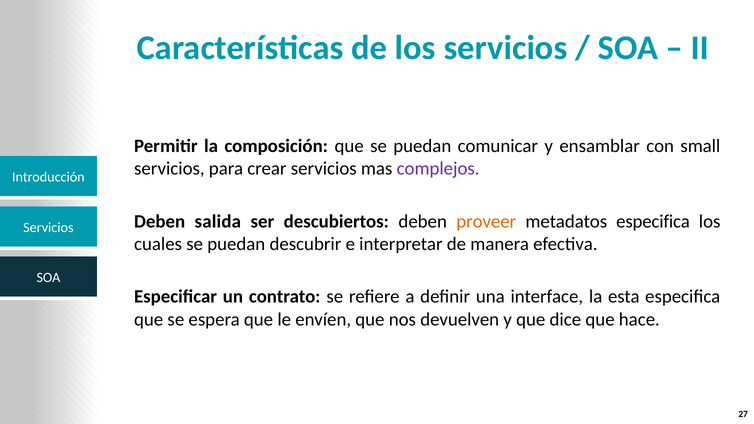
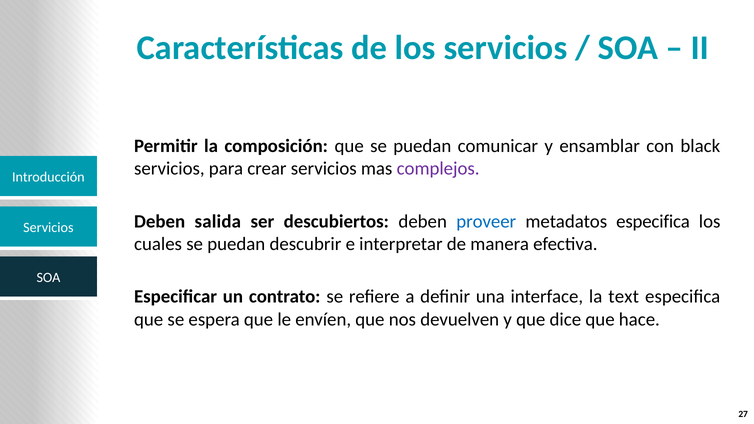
small: small -> black
proveer colour: orange -> blue
esta: esta -> text
